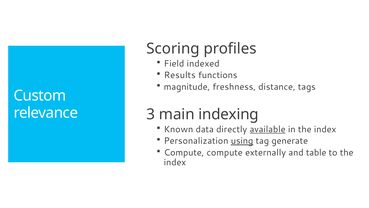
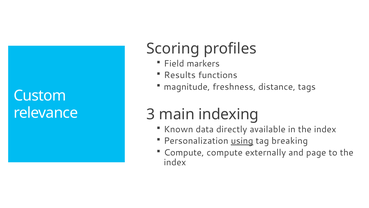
indexed: indexed -> markers
available underline: present -> none
generate: generate -> breaking
table: table -> page
